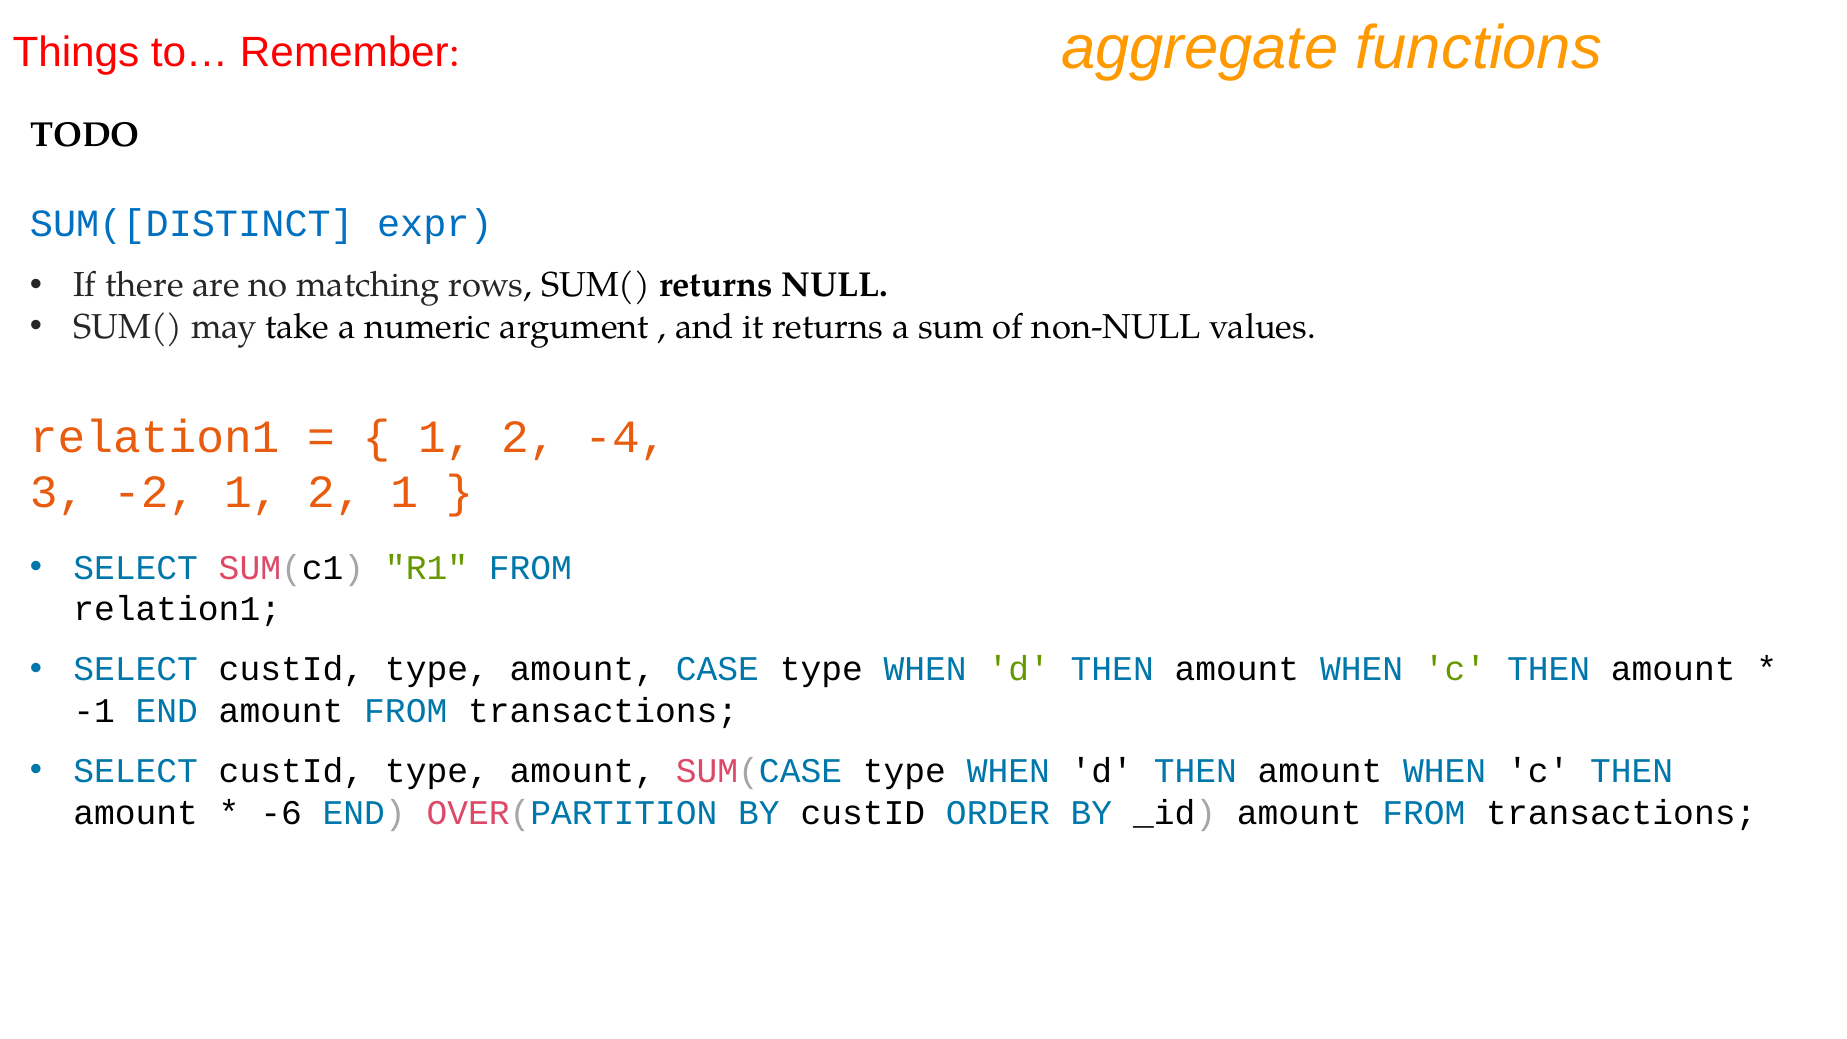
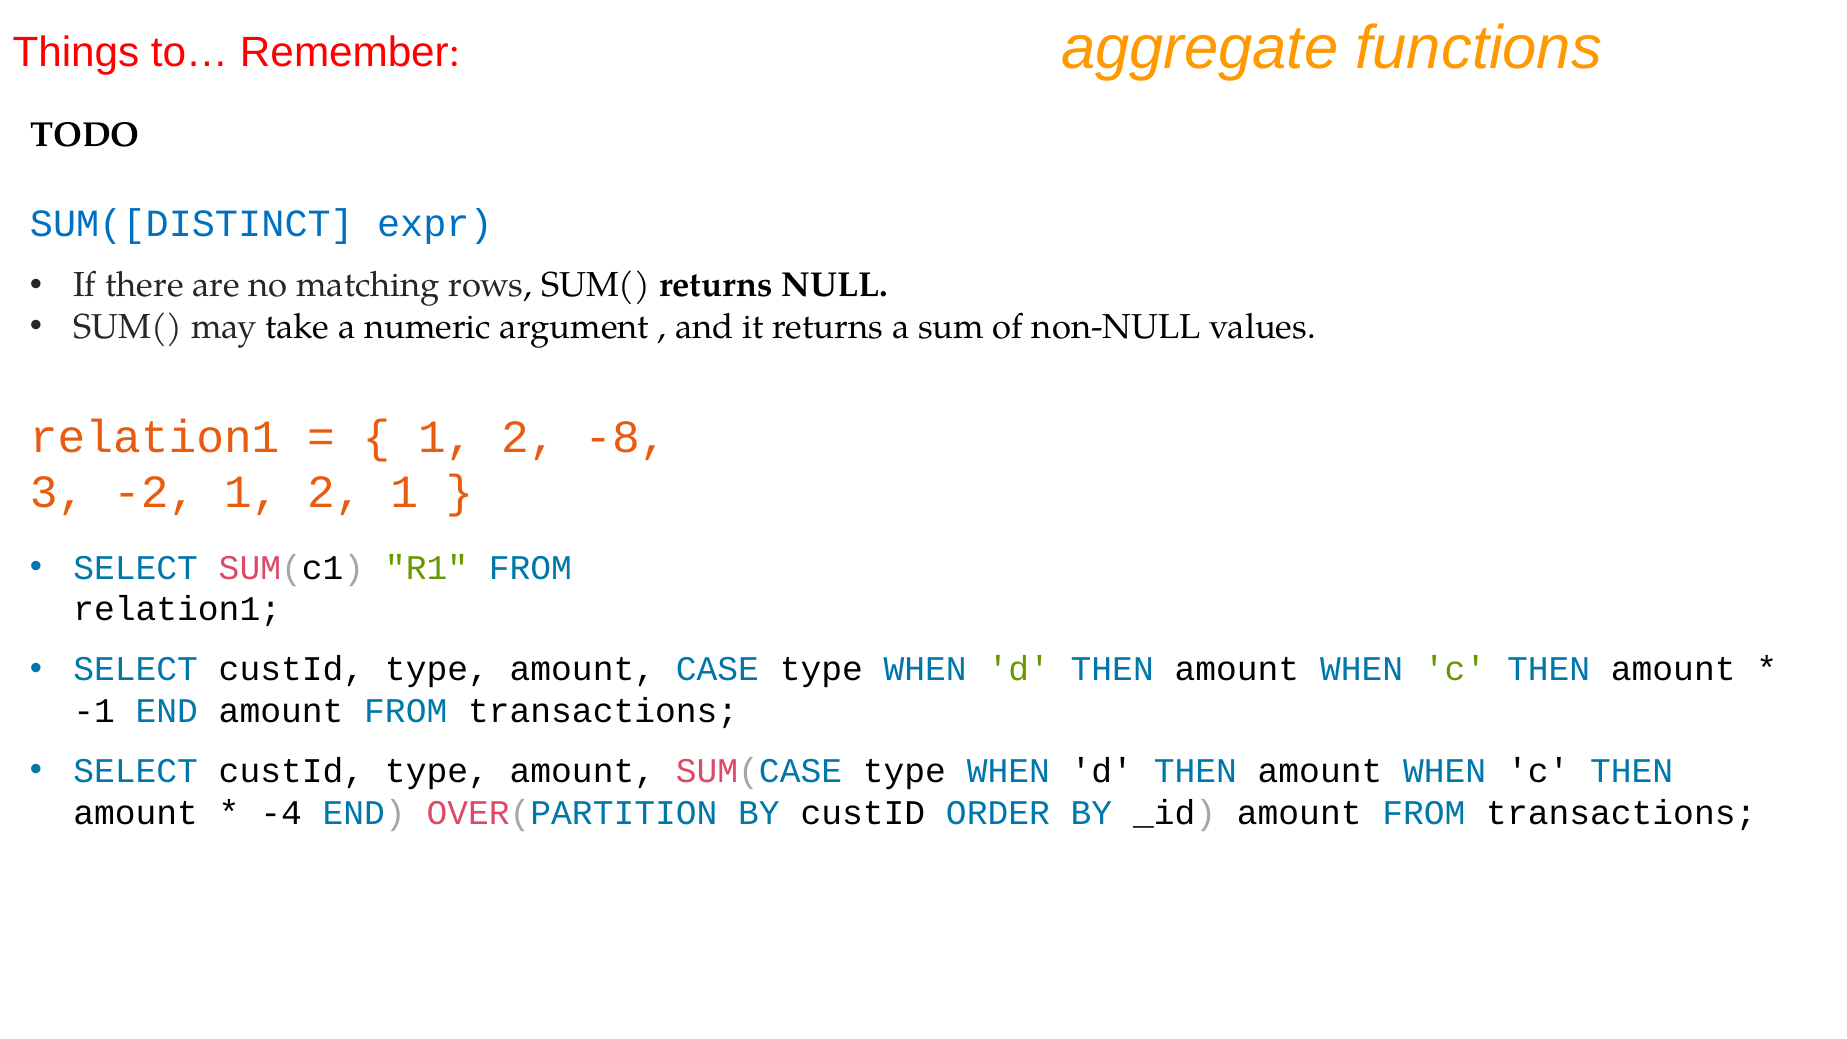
-4: -4 -> -8
-6: -6 -> -4
